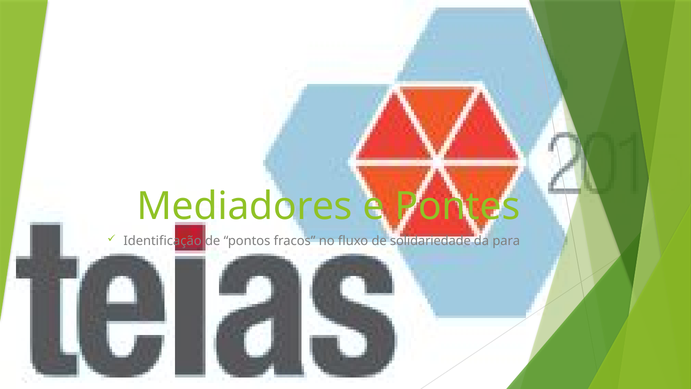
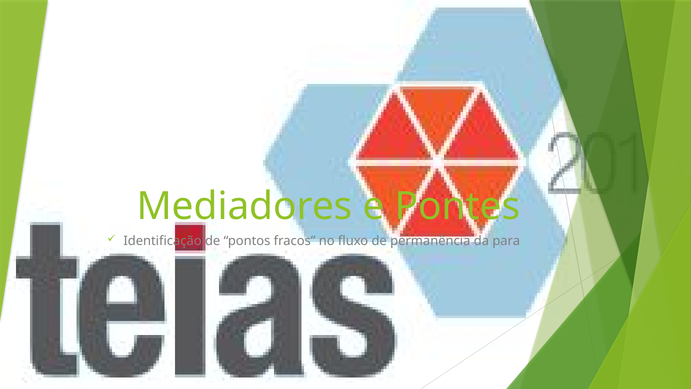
solidariedade: solidariedade -> permanência
